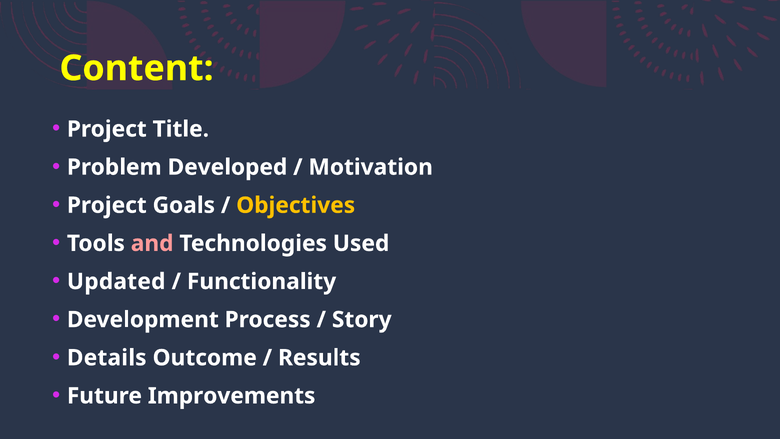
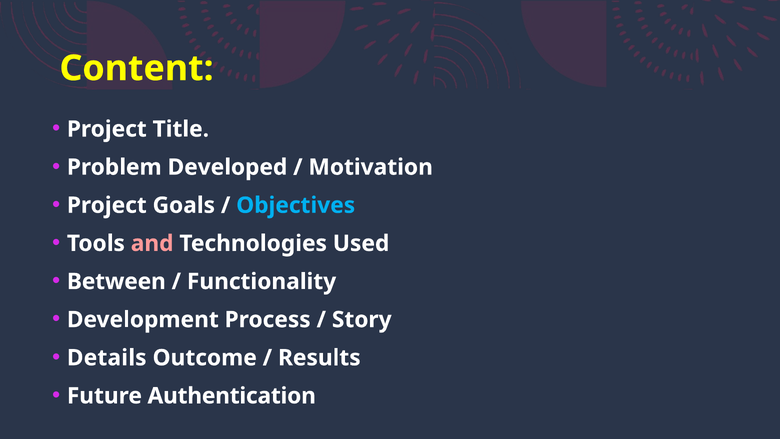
Objectives colour: yellow -> light blue
Updated: Updated -> Between
Improvements: Improvements -> Authentication
